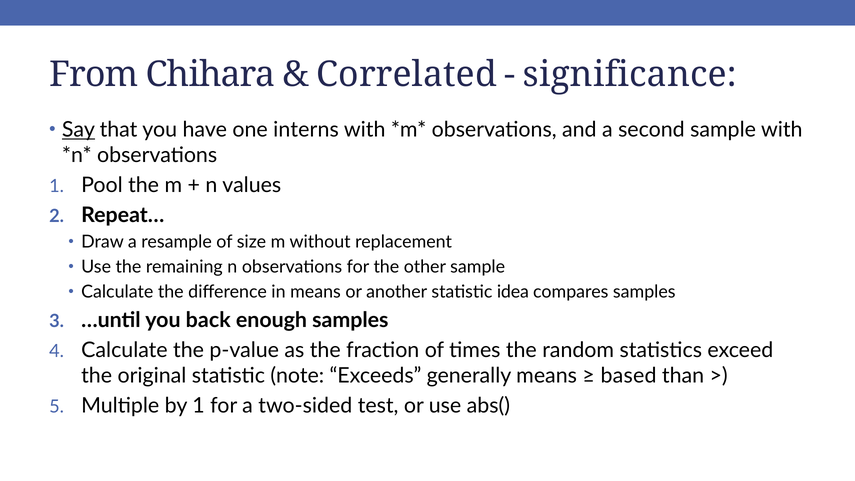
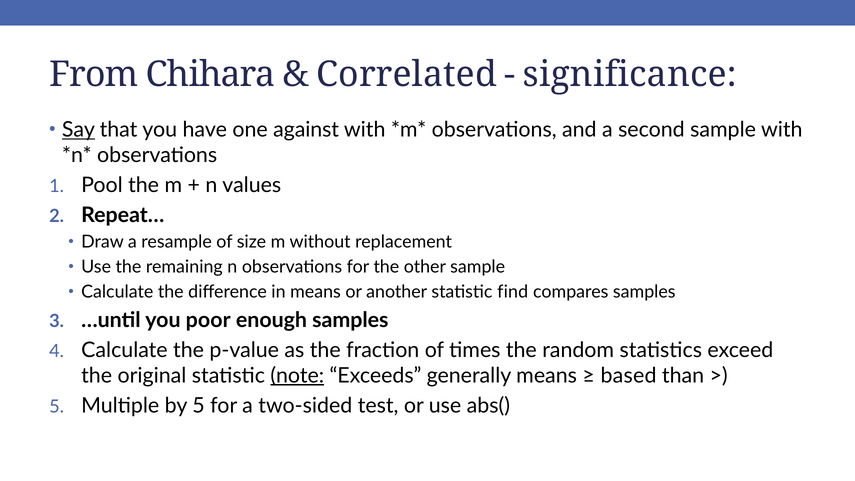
interns: interns -> against
idea: idea -> find
back: back -> poor
note underline: none -> present
by 1: 1 -> 5
